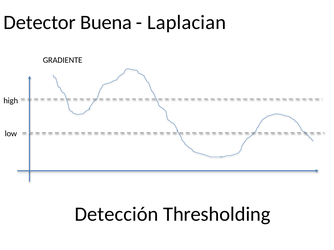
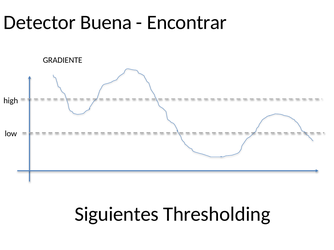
Laplacian: Laplacian -> Encontrar
Detección: Detección -> Siguientes
